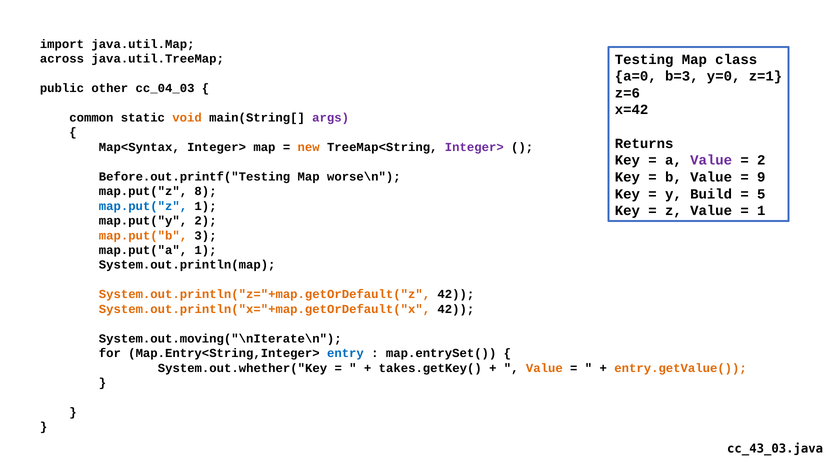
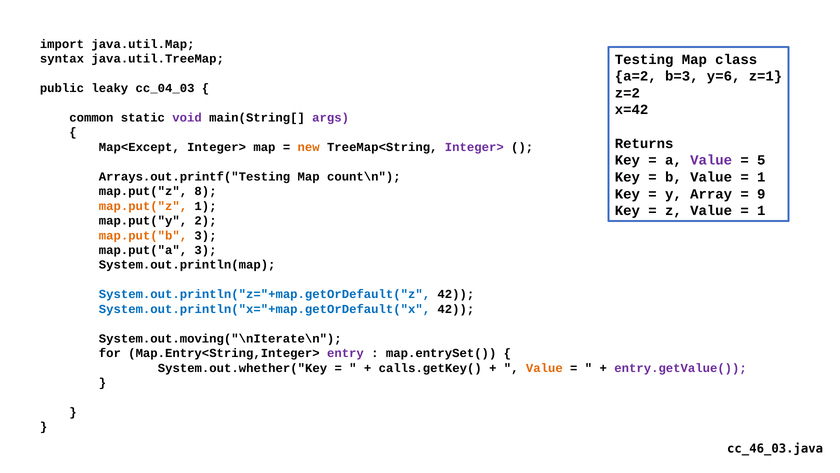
across: across -> syntax
a=0: a=0 -> a=2
y=0: y=0 -> y=6
other: other -> leaky
z=6: z=6 -> z=2
void colour: orange -> purple
Map<Syntax: Map<Syntax -> Map<Except
2 at (761, 160): 2 -> 5
9 at (761, 177): 9 -> 1
Before.out.printf("Testing: Before.out.printf("Testing -> Arrays.out.printf("Testing
worse\n: worse\n -> count\n
Build: Build -> Array
5: 5 -> 9
map.put("z at (143, 206) colour: blue -> orange
map.put("a 1: 1 -> 3
System.out.println("z="+map.getOrDefault("z colour: orange -> blue
System.out.println("x="+map.getOrDefault("x colour: orange -> blue
entry colour: blue -> purple
takes.getKey(: takes.getKey( -> calls.getKey(
entry.getValue( colour: orange -> purple
cc_43_03.java: cc_43_03.java -> cc_46_03.java
